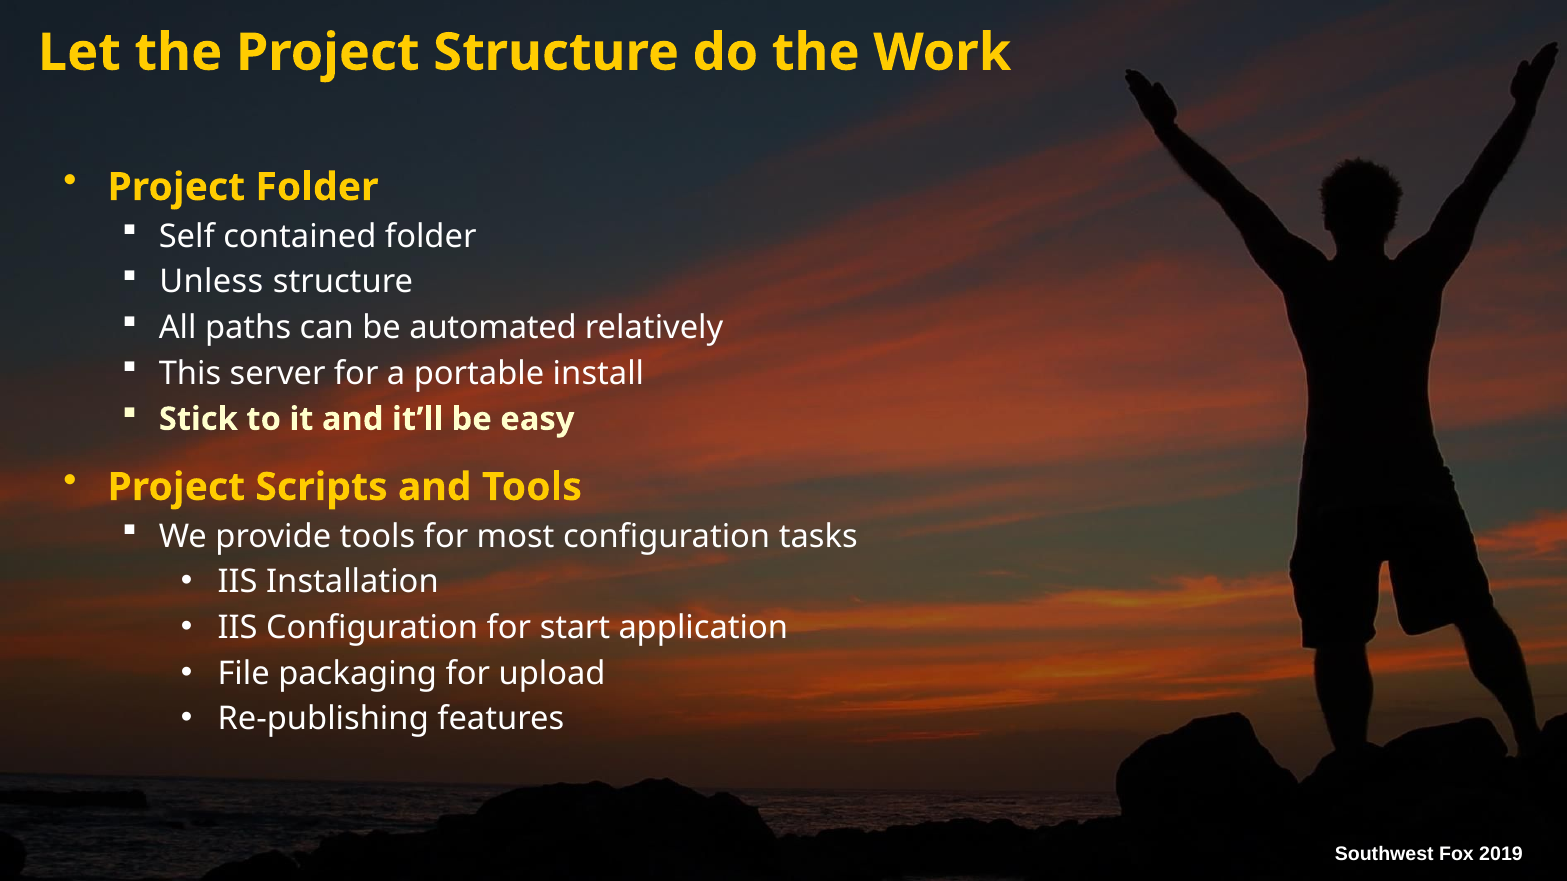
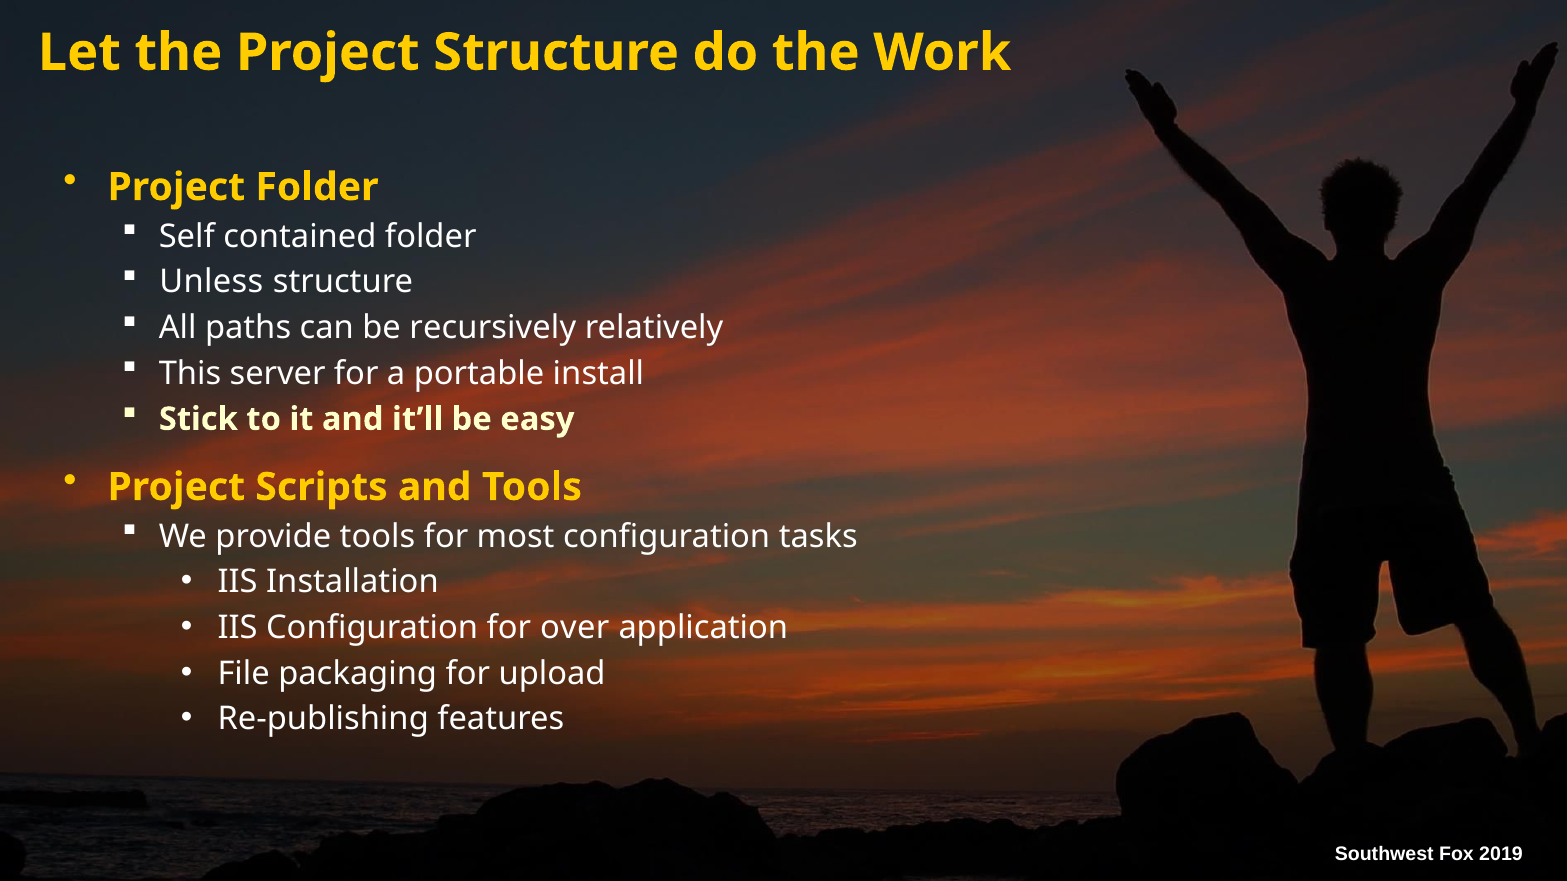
automated: automated -> recursively
start: start -> over
